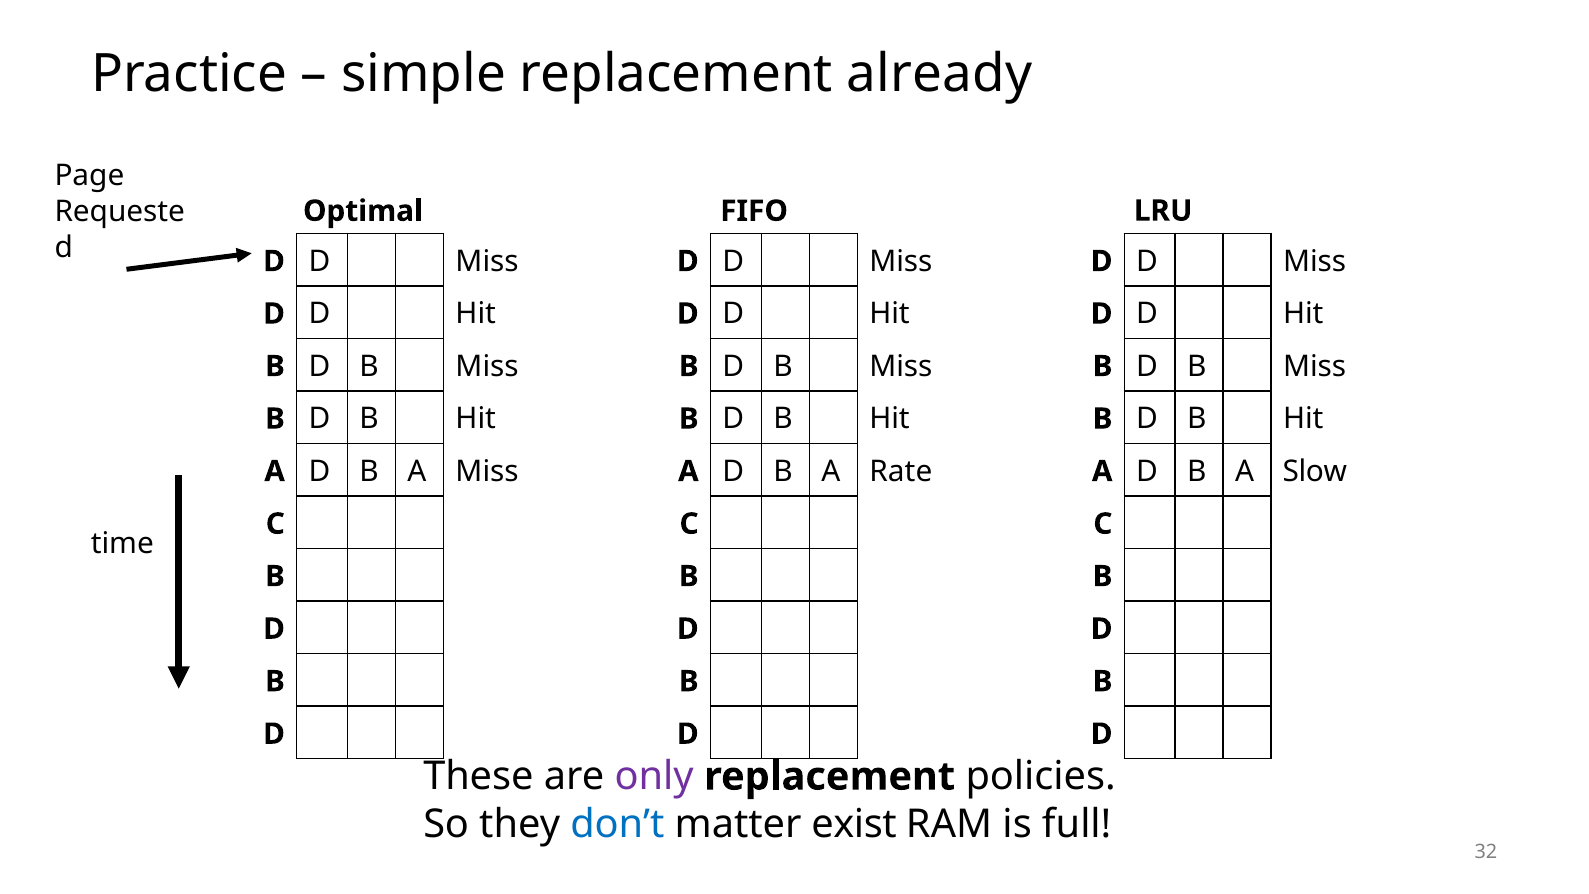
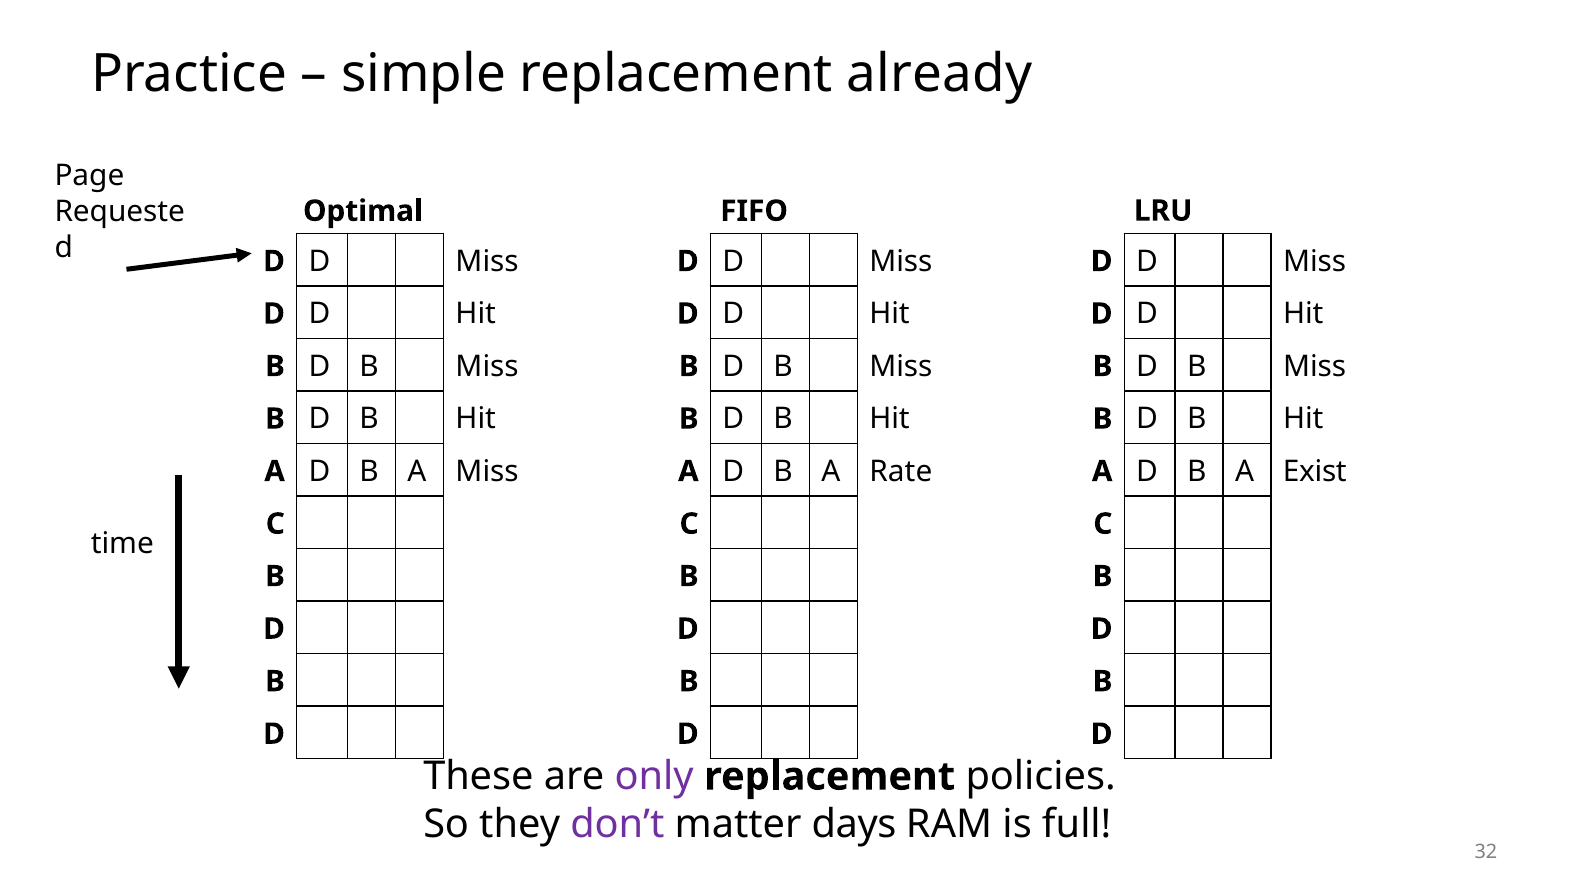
Slow: Slow -> Exist
don’t colour: blue -> purple
exist: exist -> days
